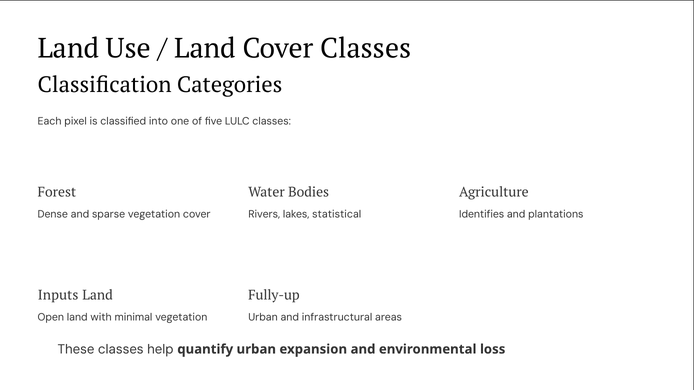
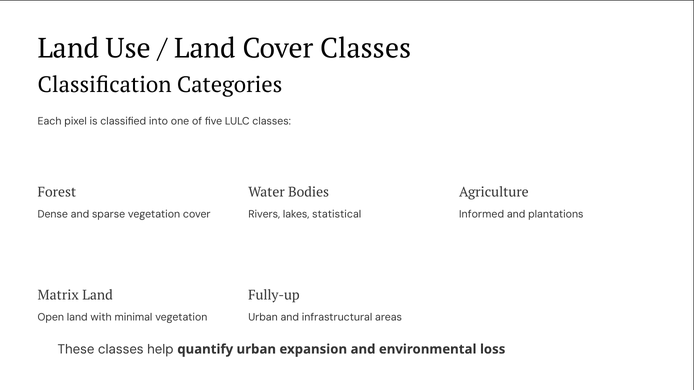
Identifies: Identifies -> Informed
Inputs: Inputs -> Matrix
